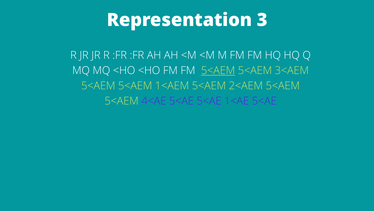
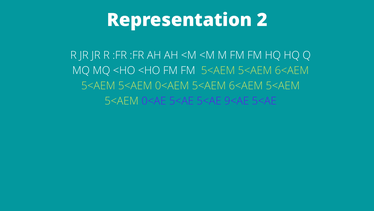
3: 3 -> 2
5<AEM at (218, 70) underline: present -> none
3<AEM at (292, 70): 3<AEM -> 6<AEM
1<AEM: 1<AEM -> 0<AEM
2<AEM at (246, 86): 2<AEM -> 6<AEM
4<AE: 4<AE -> 0<AE
1<AE: 1<AE -> 9<AE
